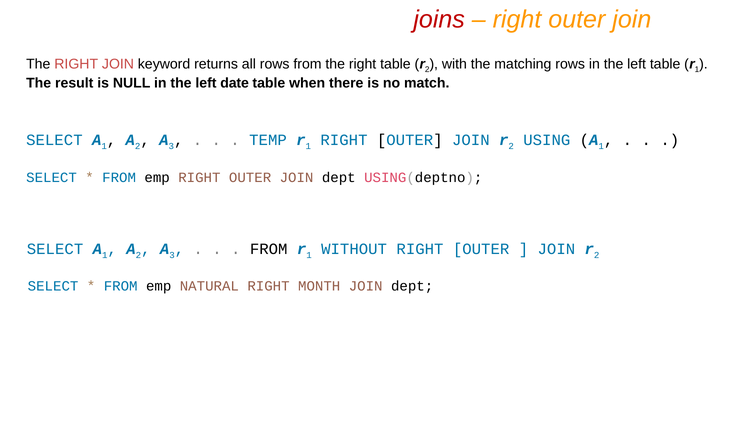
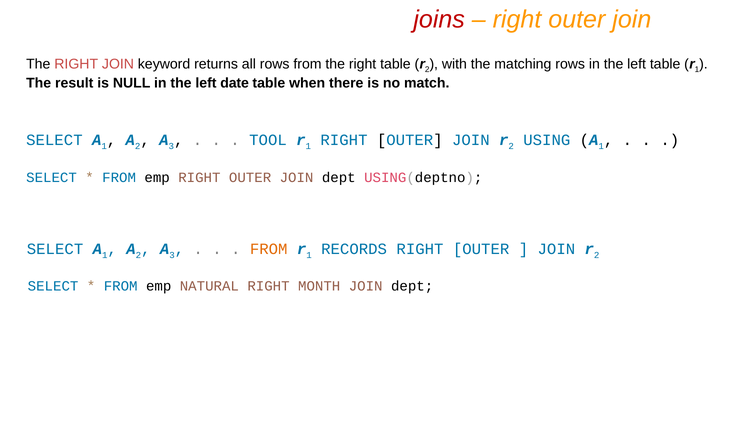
TEMP: TEMP -> TOOL
FROM at (269, 249) colour: black -> orange
WITHOUT: WITHOUT -> RECORDS
